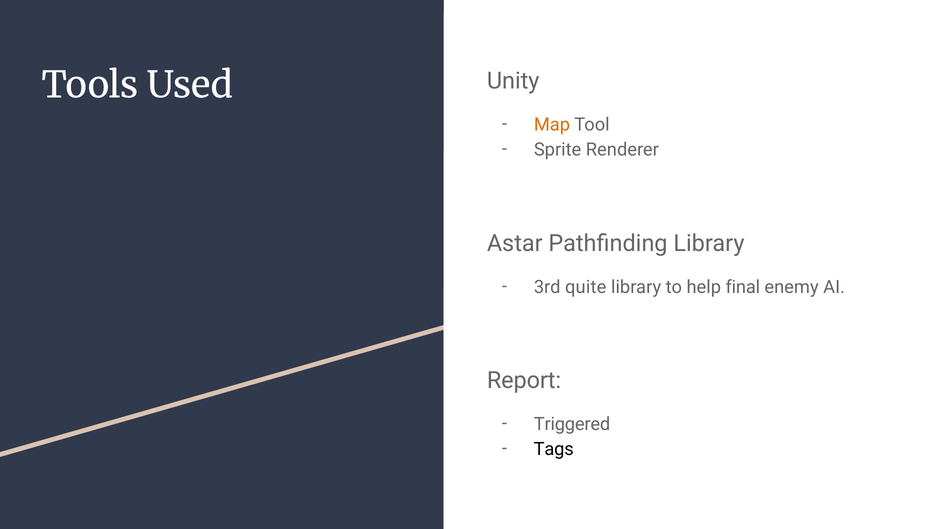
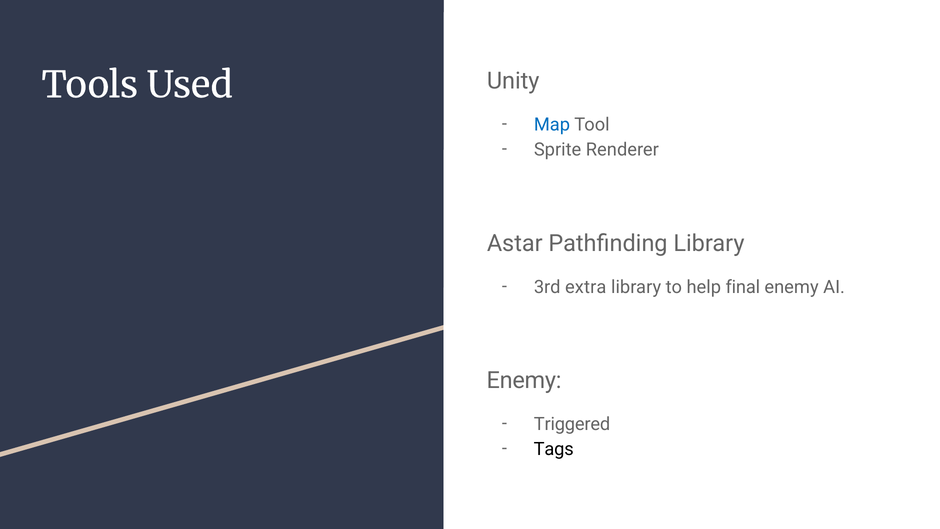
Map colour: orange -> blue
quite: quite -> extra
Report at (524, 380): Report -> Enemy
